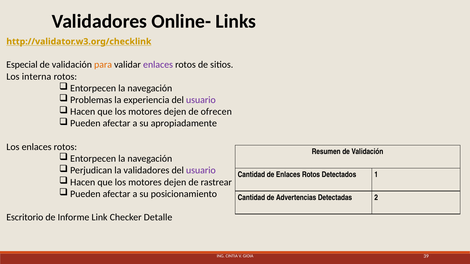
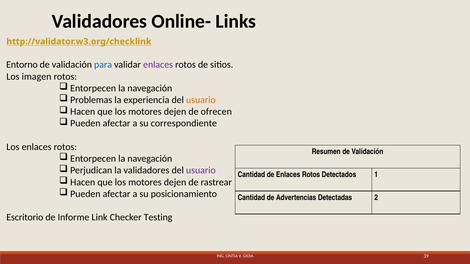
Especial: Especial -> Entorno
para colour: orange -> blue
interna: interna -> imagen
usuario at (201, 100) colour: purple -> orange
apropiadamente: apropiadamente -> correspondiente
Detalle: Detalle -> Testing
